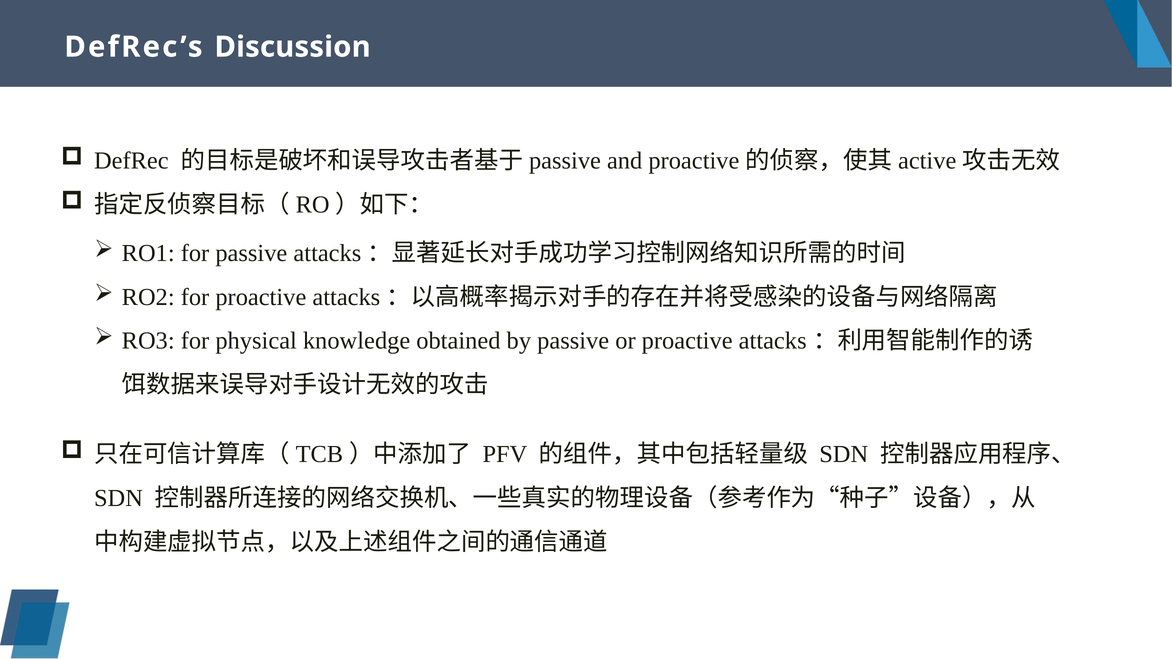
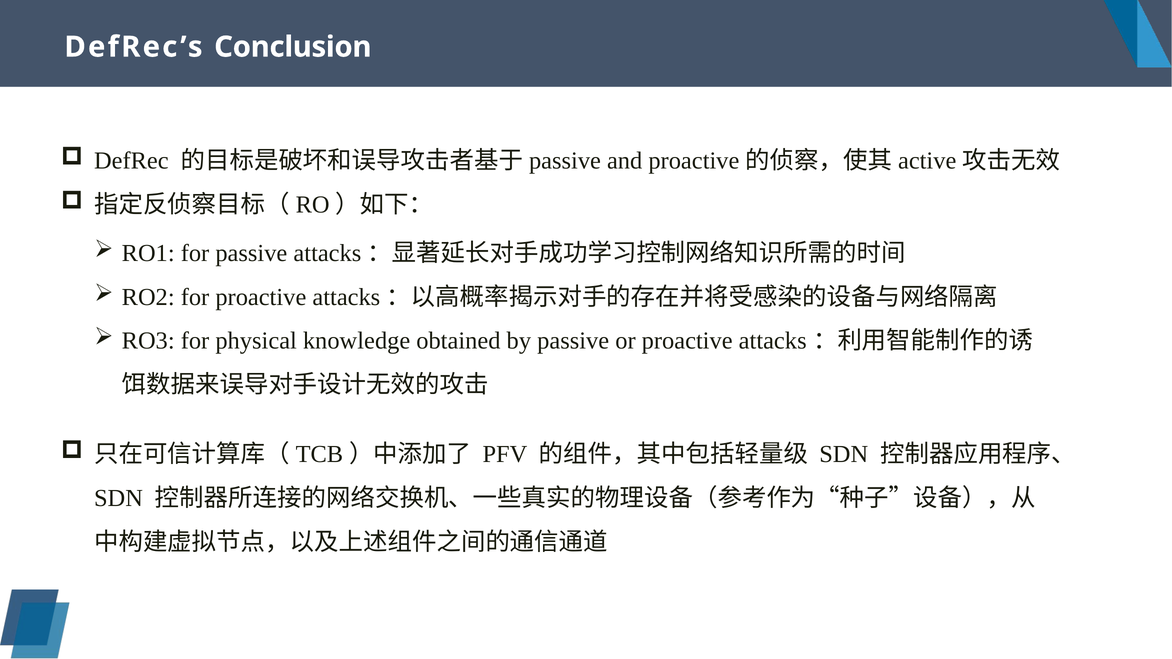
Discussion: Discussion -> Conclusion
